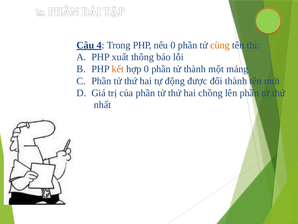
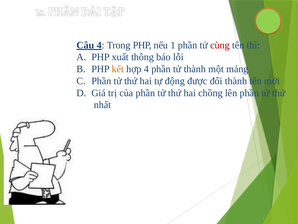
nếu 0: 0 -> 1
cùng colour: orange -> red
hợp 0: 0 -> 4
